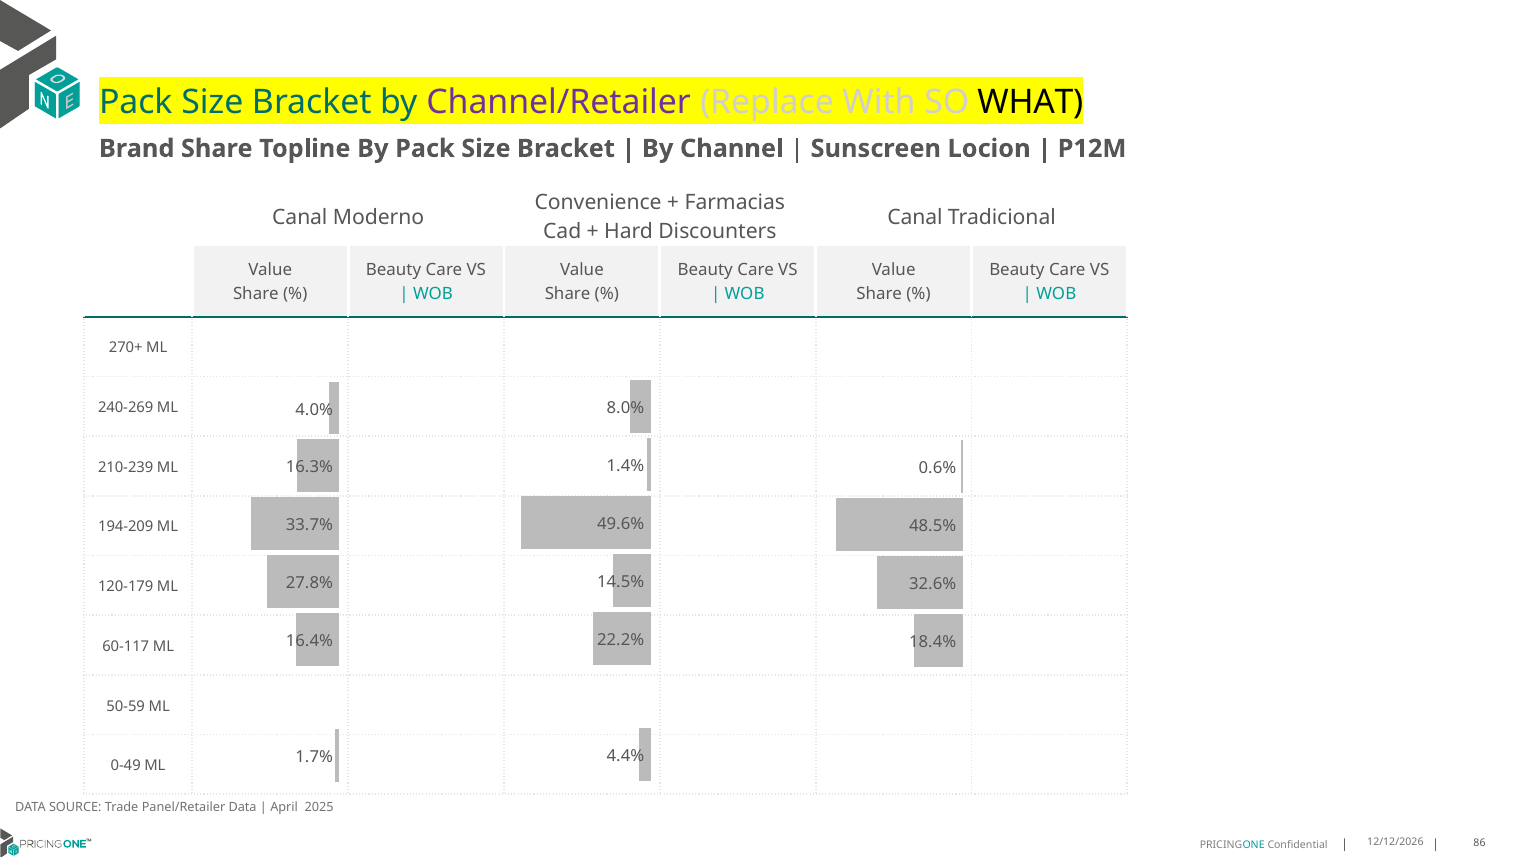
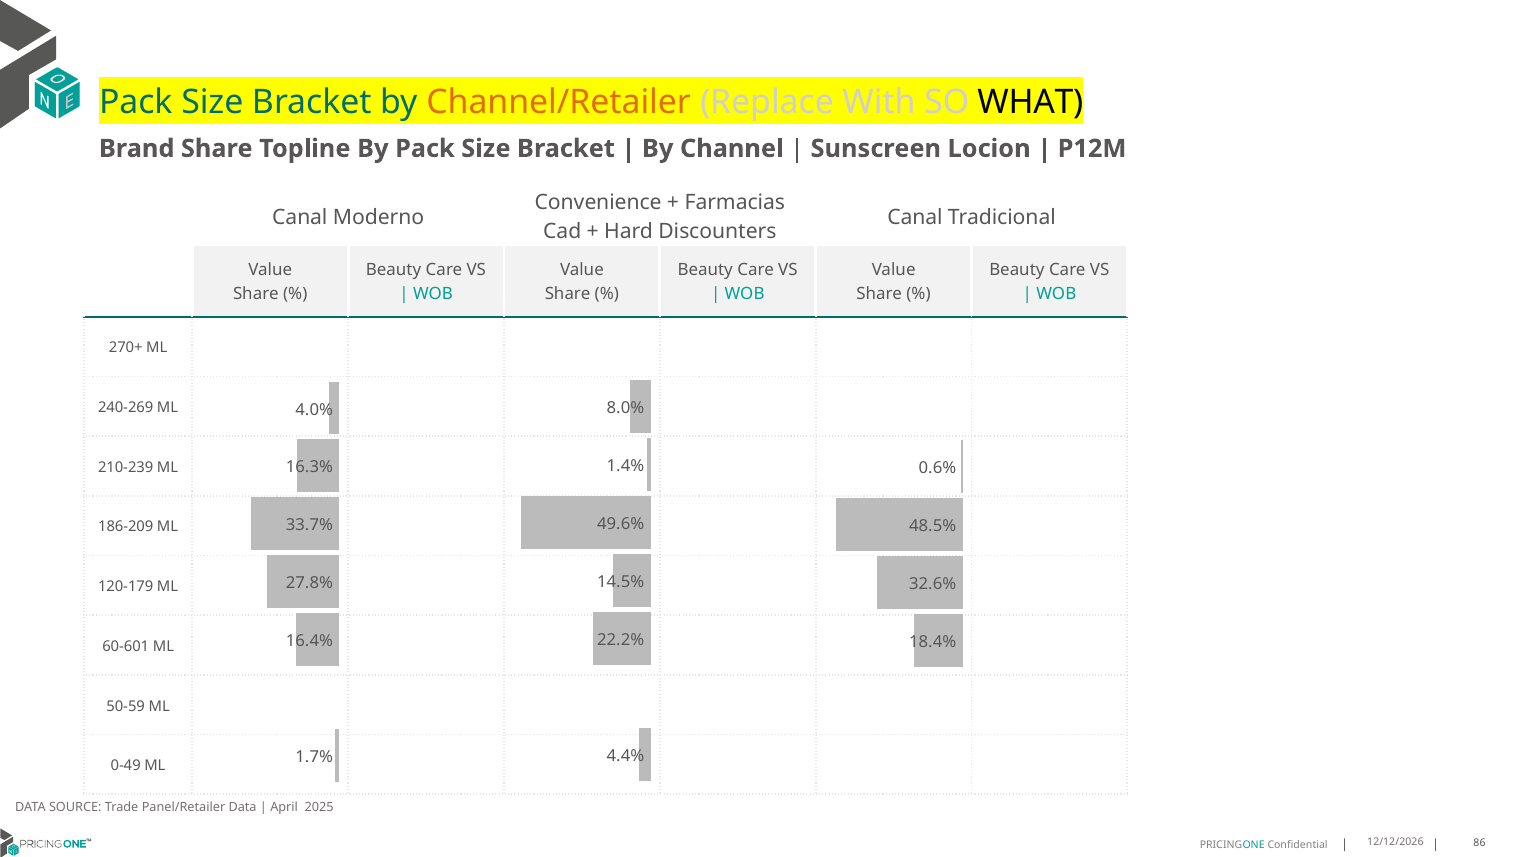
Channel/Retailer colour: purple -> orange
194-209: 194-209 -> 186-209
60-117: 60-117 -> 60-601
